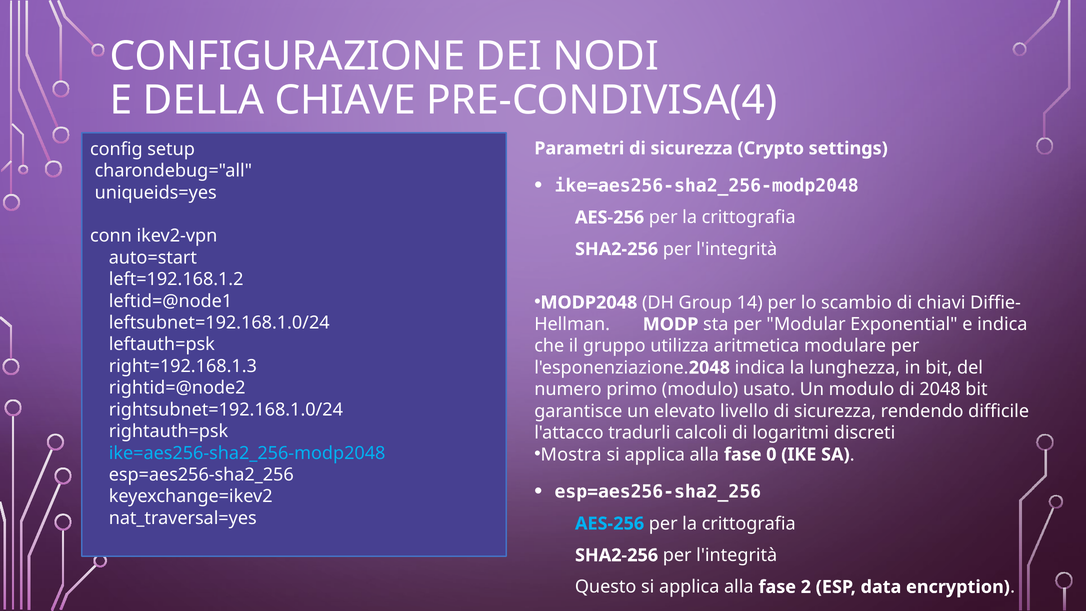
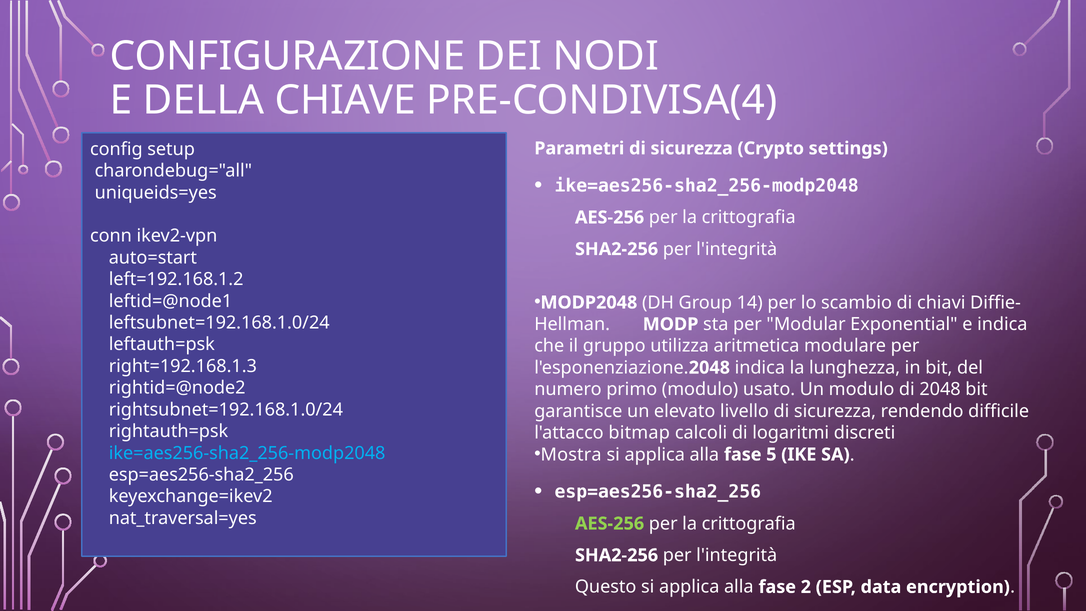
tradurli: tradurli -> bitmap
0: 0 -> 5
AES-256 at (610, 523) colour: light blue -> light green
